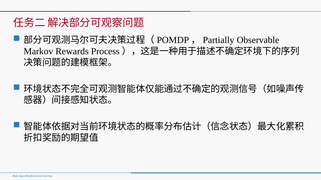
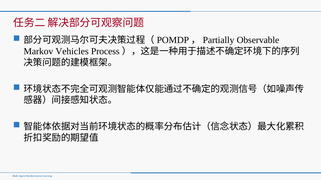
Rewards: Rewards -> Vehicles
